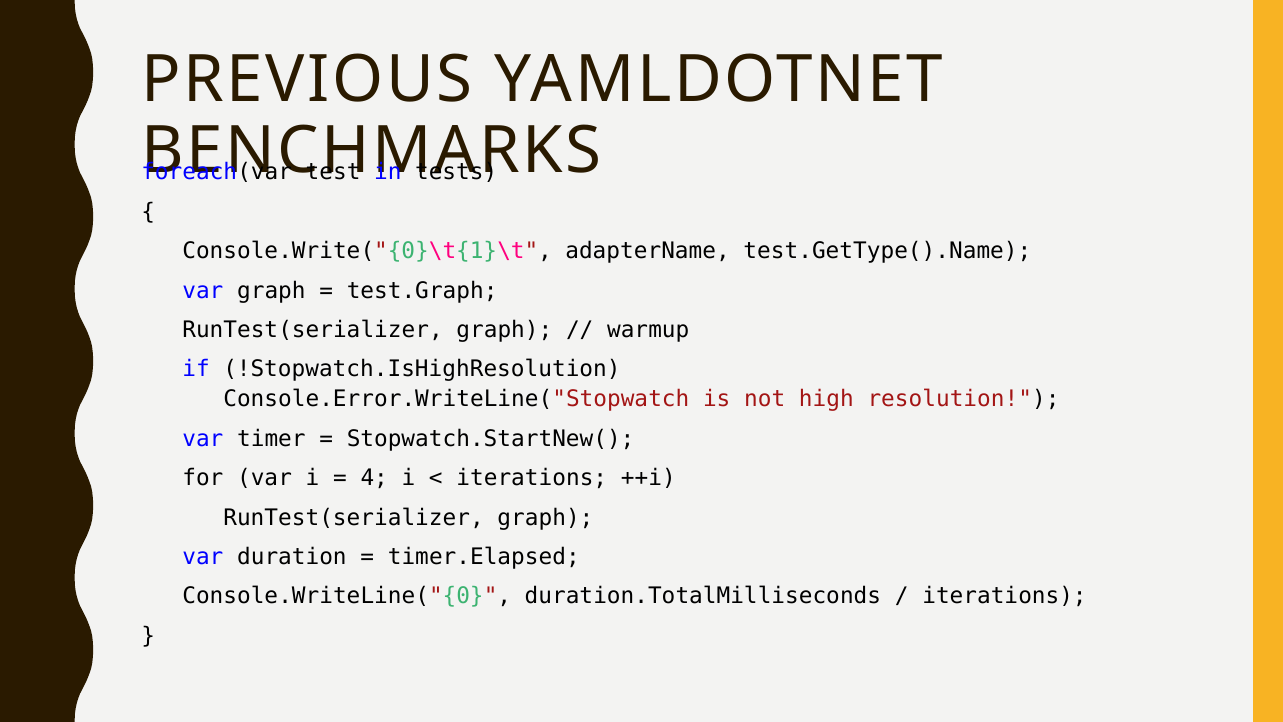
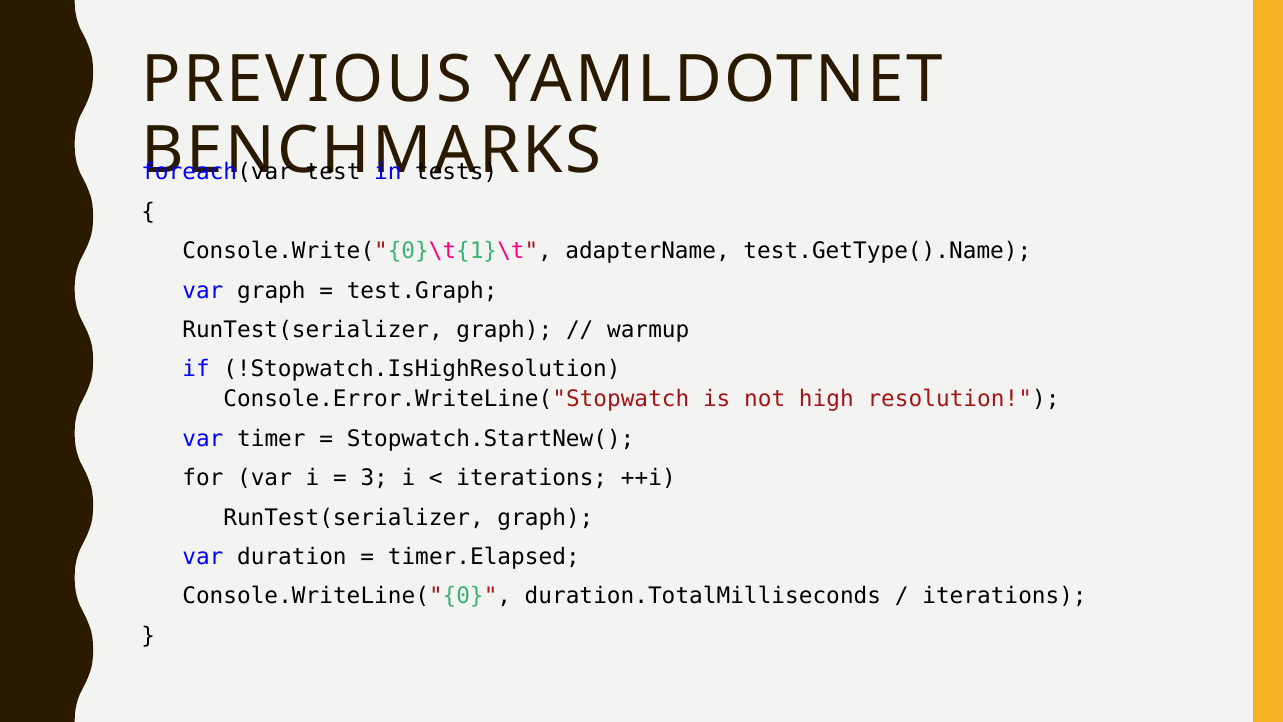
4: 4 -> 3
